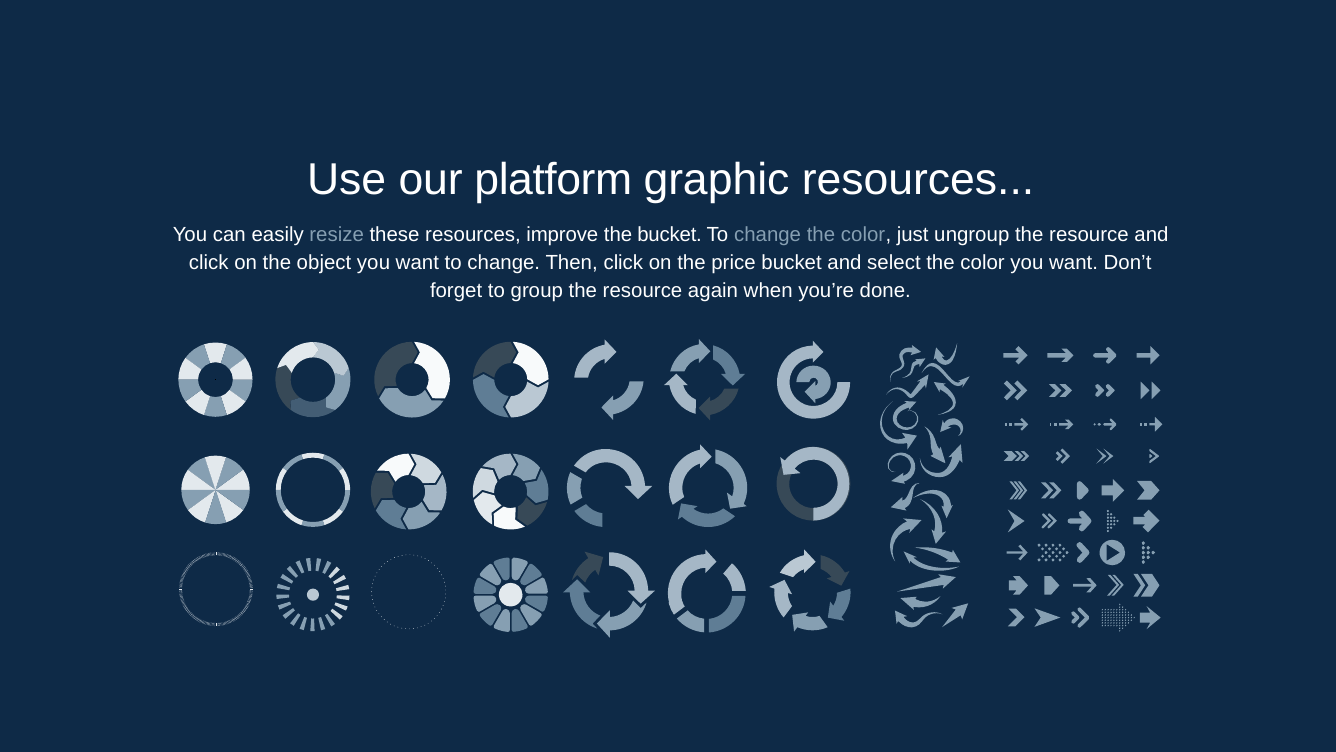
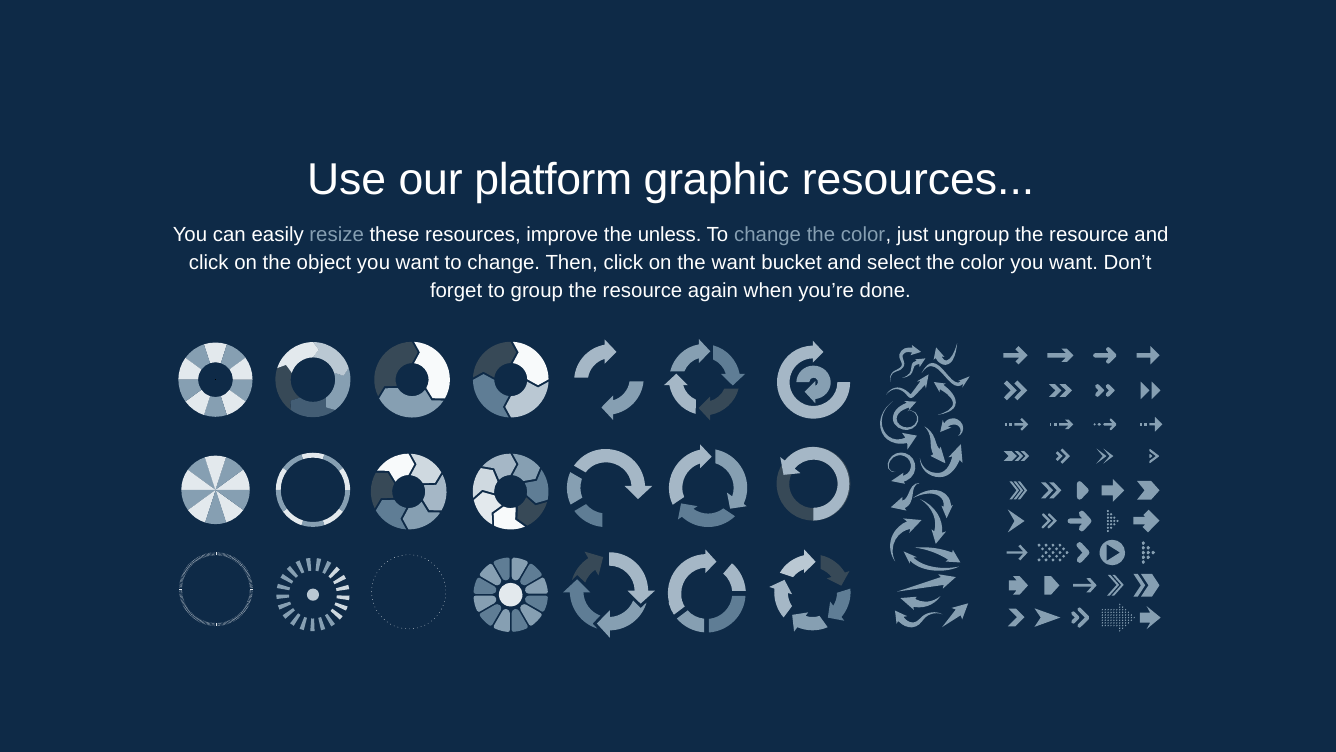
the bucket: bucket -> unless
the price: price -> want
